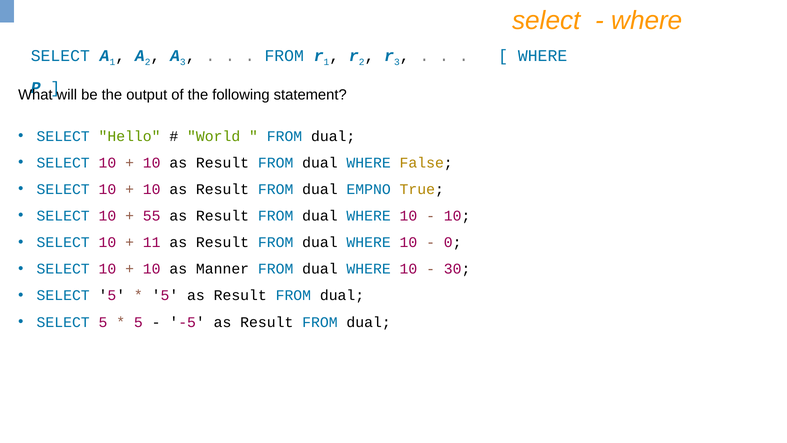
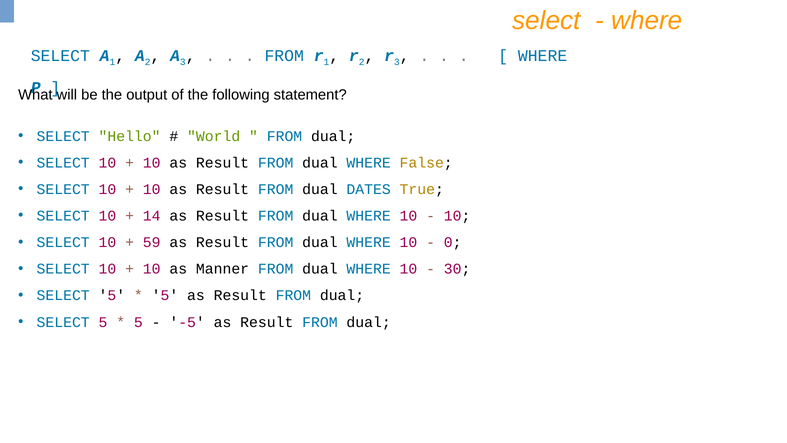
EMPNO: EMPNO -> DATES
55: 55 -> 14
11: 11 -> 59
